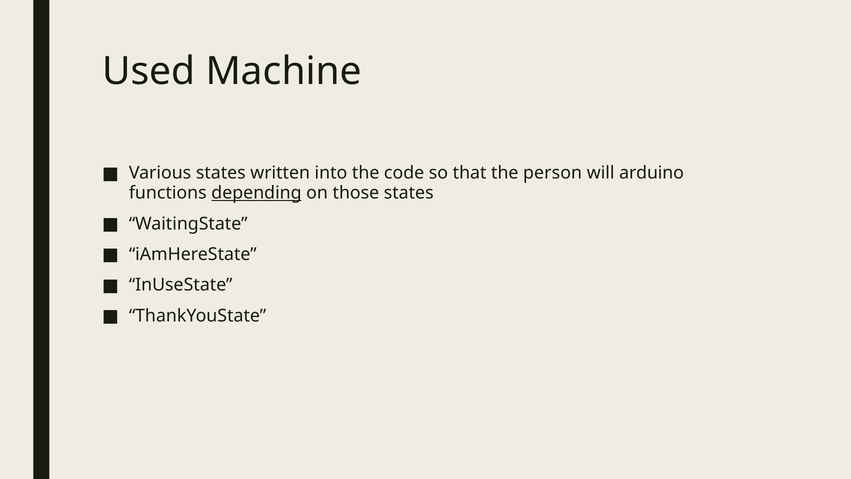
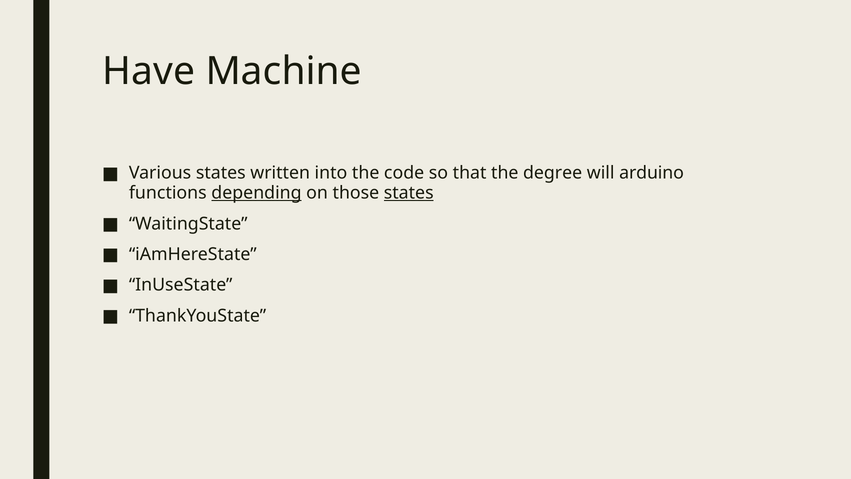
Used: Used -> Have
person: person -> degree
states at (409, 193) underline: none -> present
